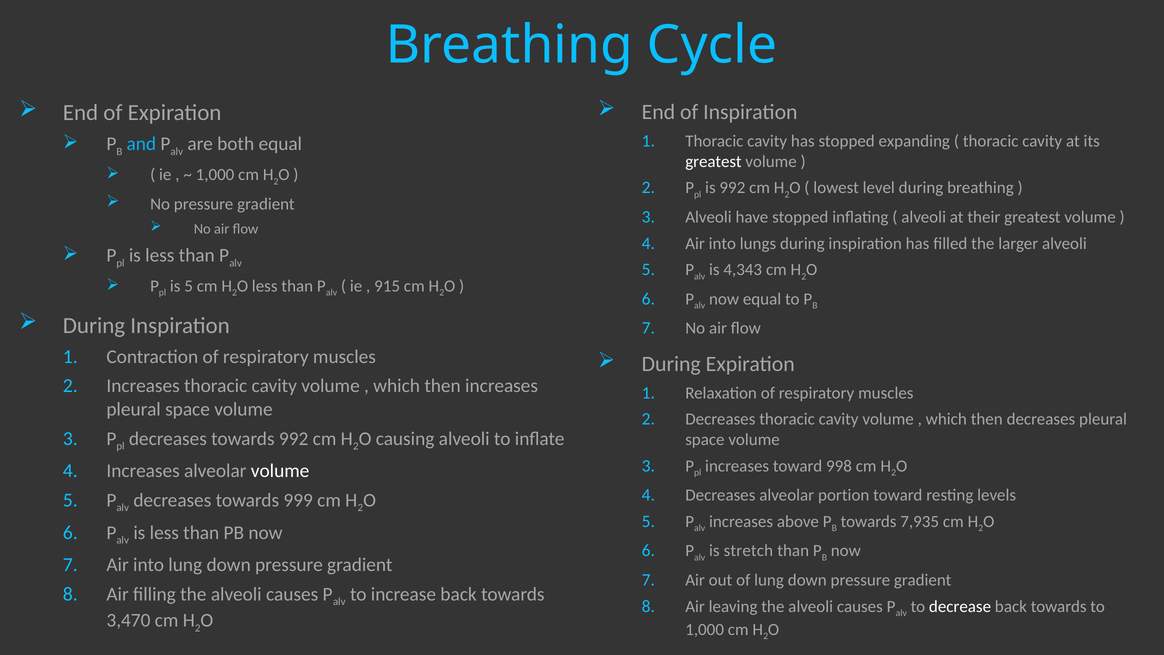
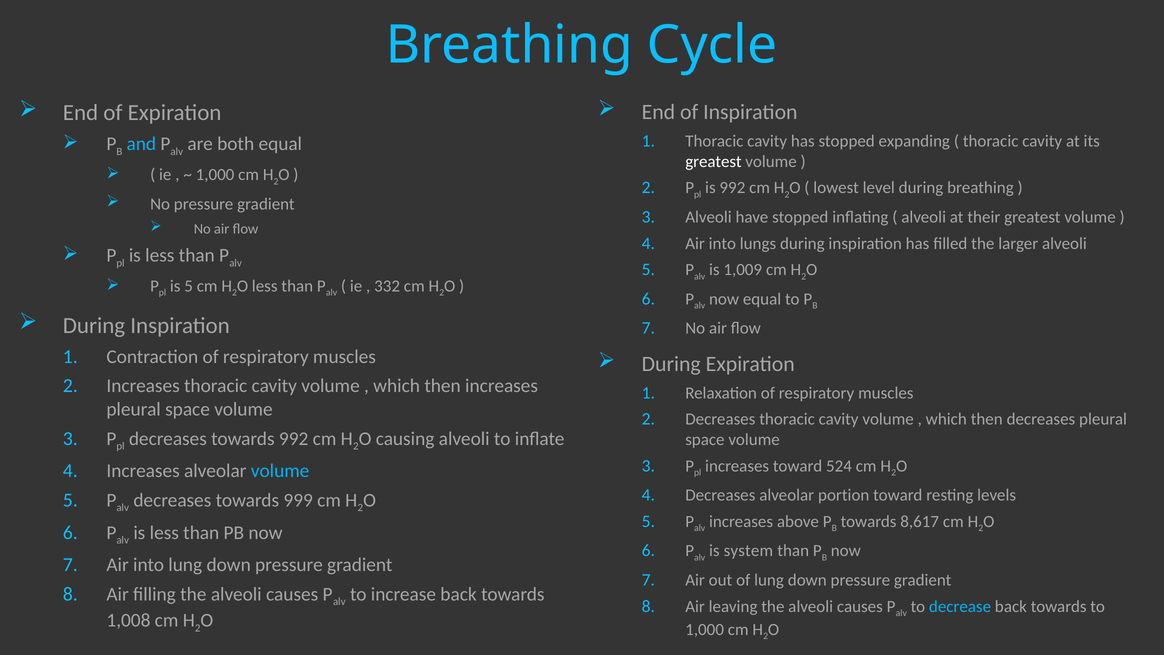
4,343: 4,343 -> 1,009
915: 915 -> 332
998: 998 -> 524
volume at (280, 471) colour: white -> light blue
7,935: 7,935 -> 8,617
stretch: stretch -> system
decrease colour: white -> light blue
3,470: 3,470 -> 1,008
